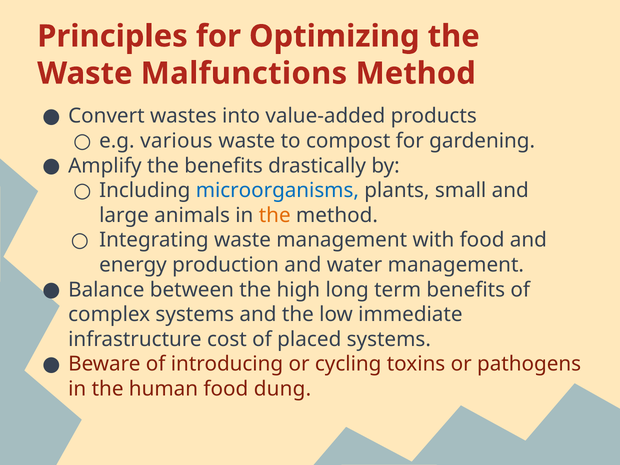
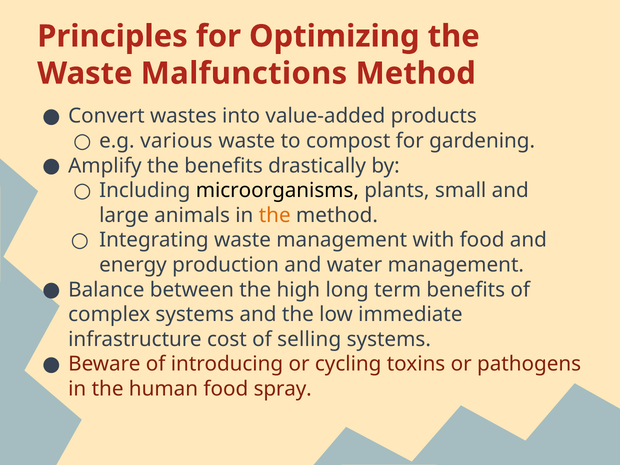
microorganisms colour: blue -> black
placed: placed -> selling
dung: dung -> spray
